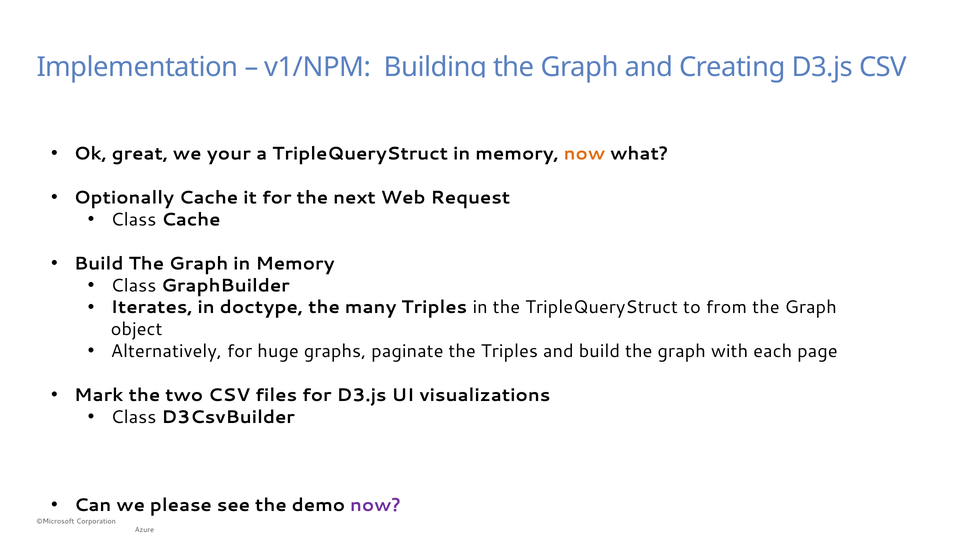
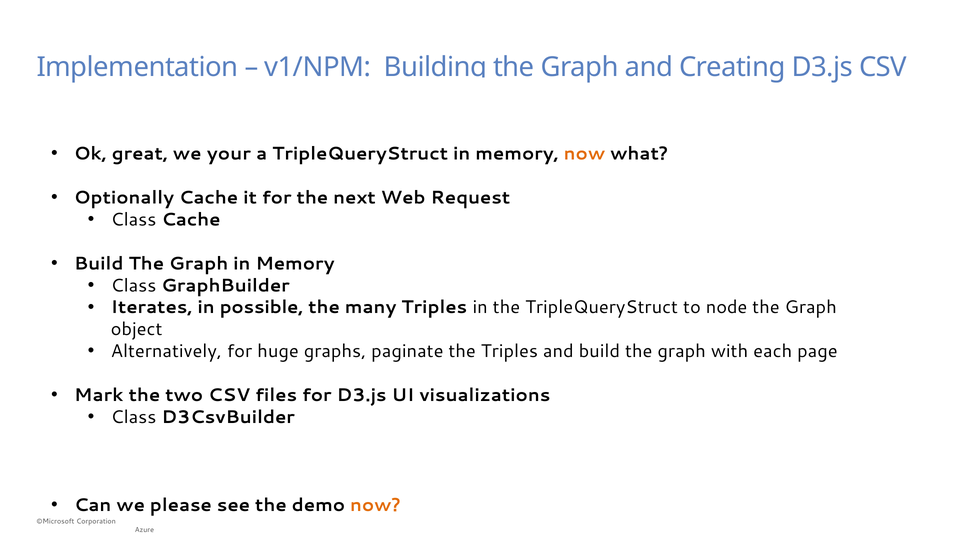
doctype: doctype -> possible
from: from -> node
now at (375, 506) colour: purple -> orange
